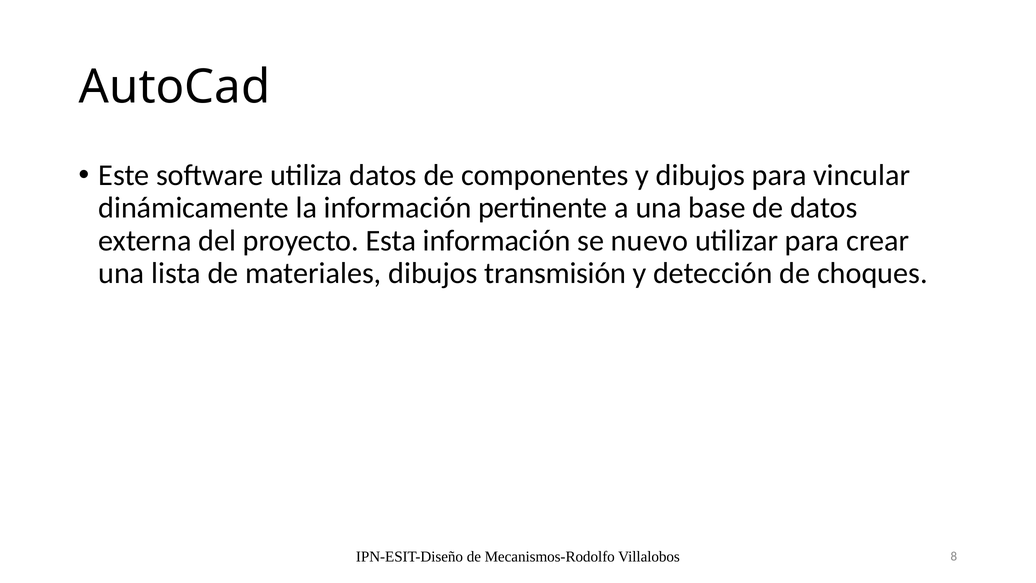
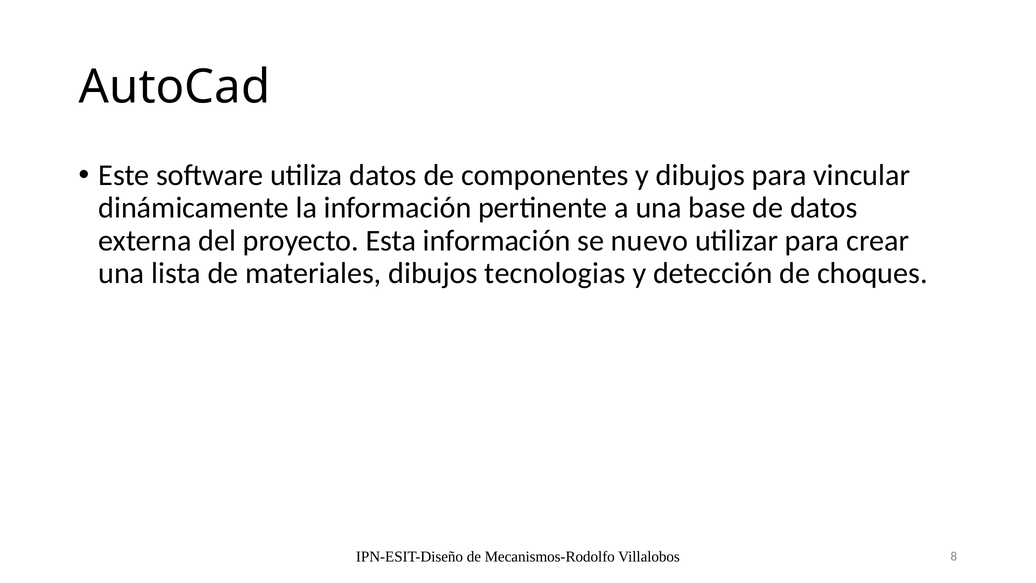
transmisión: transmisión -> tecnologias
